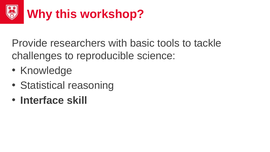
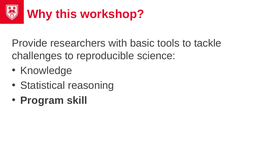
Interface: Interface -> Program
